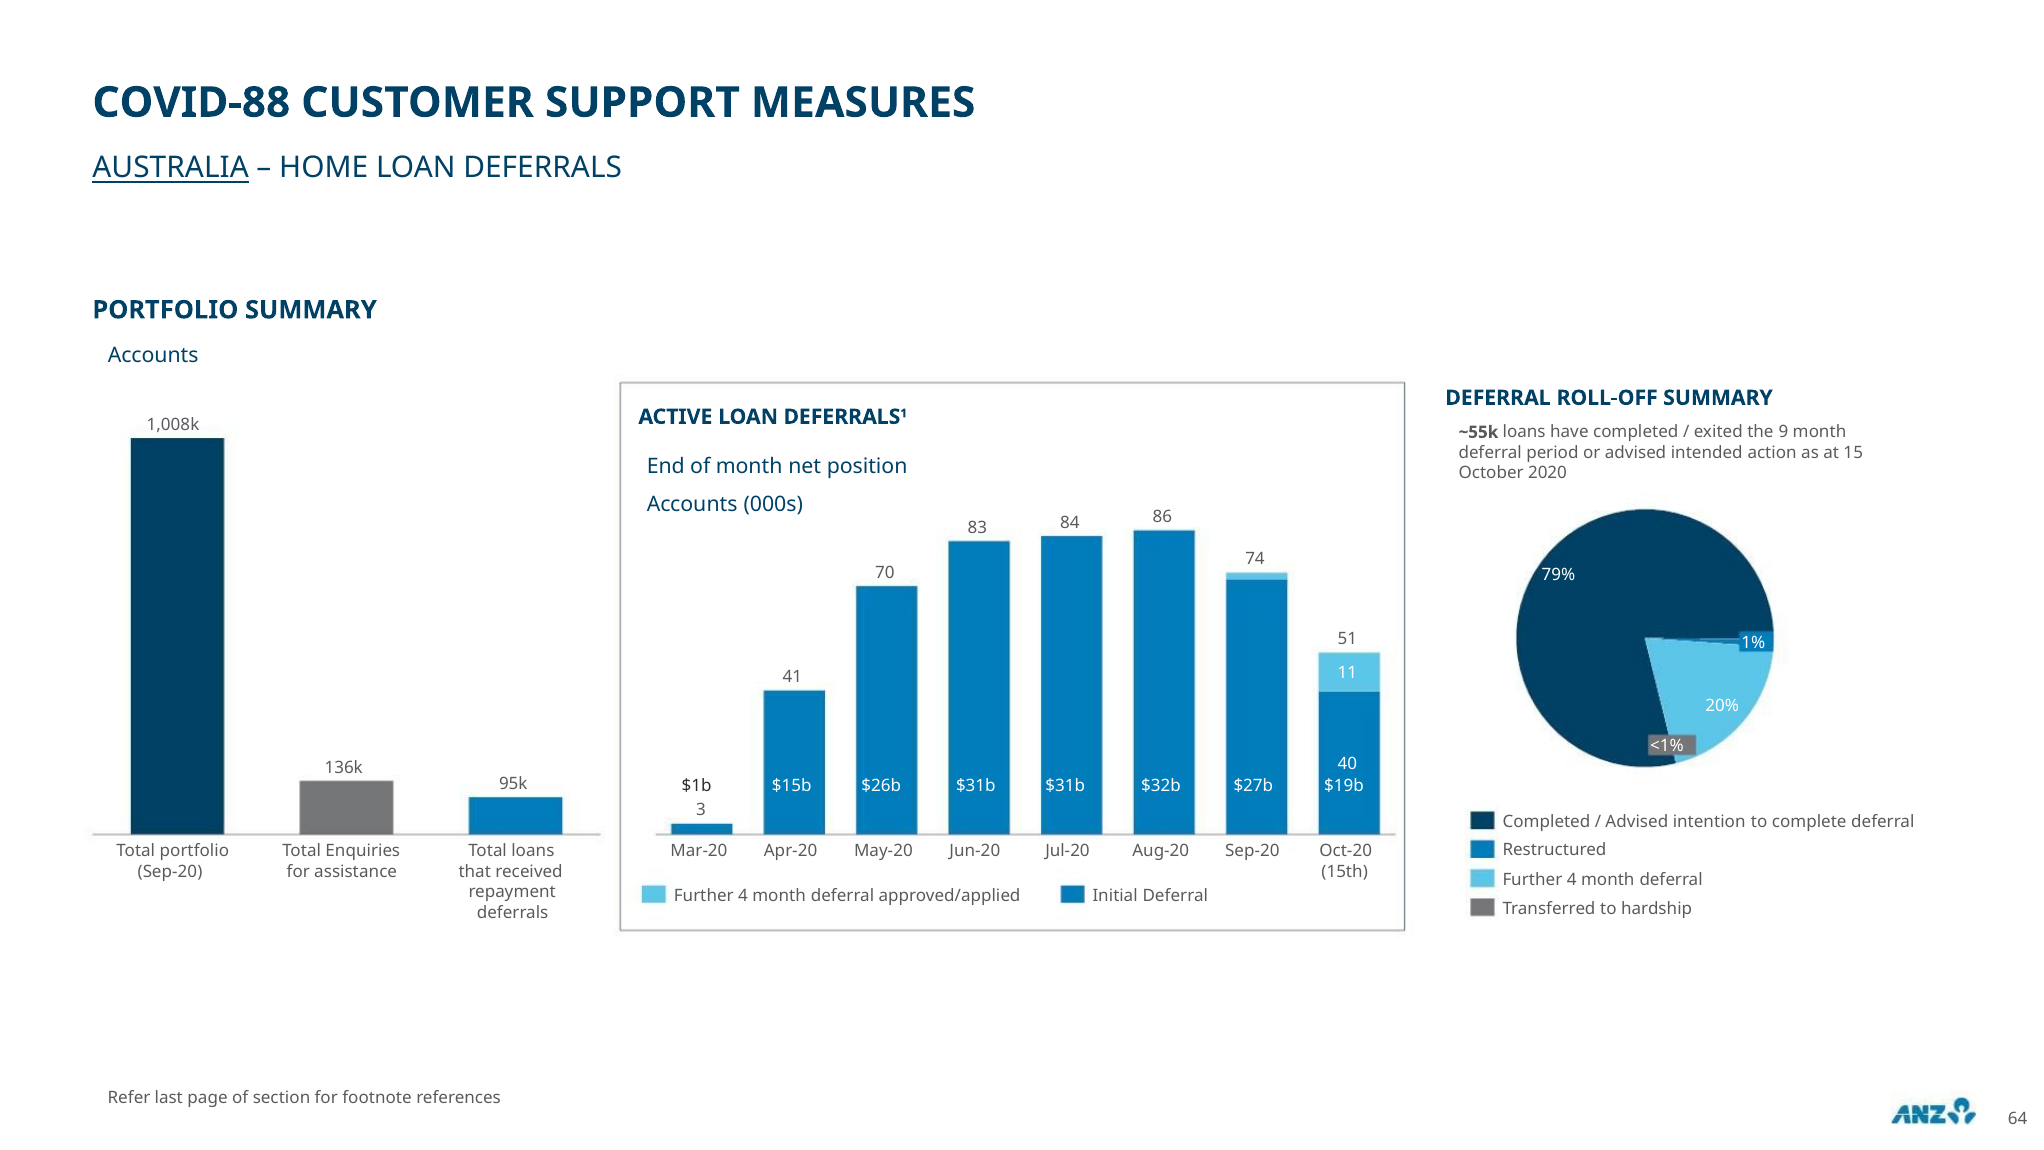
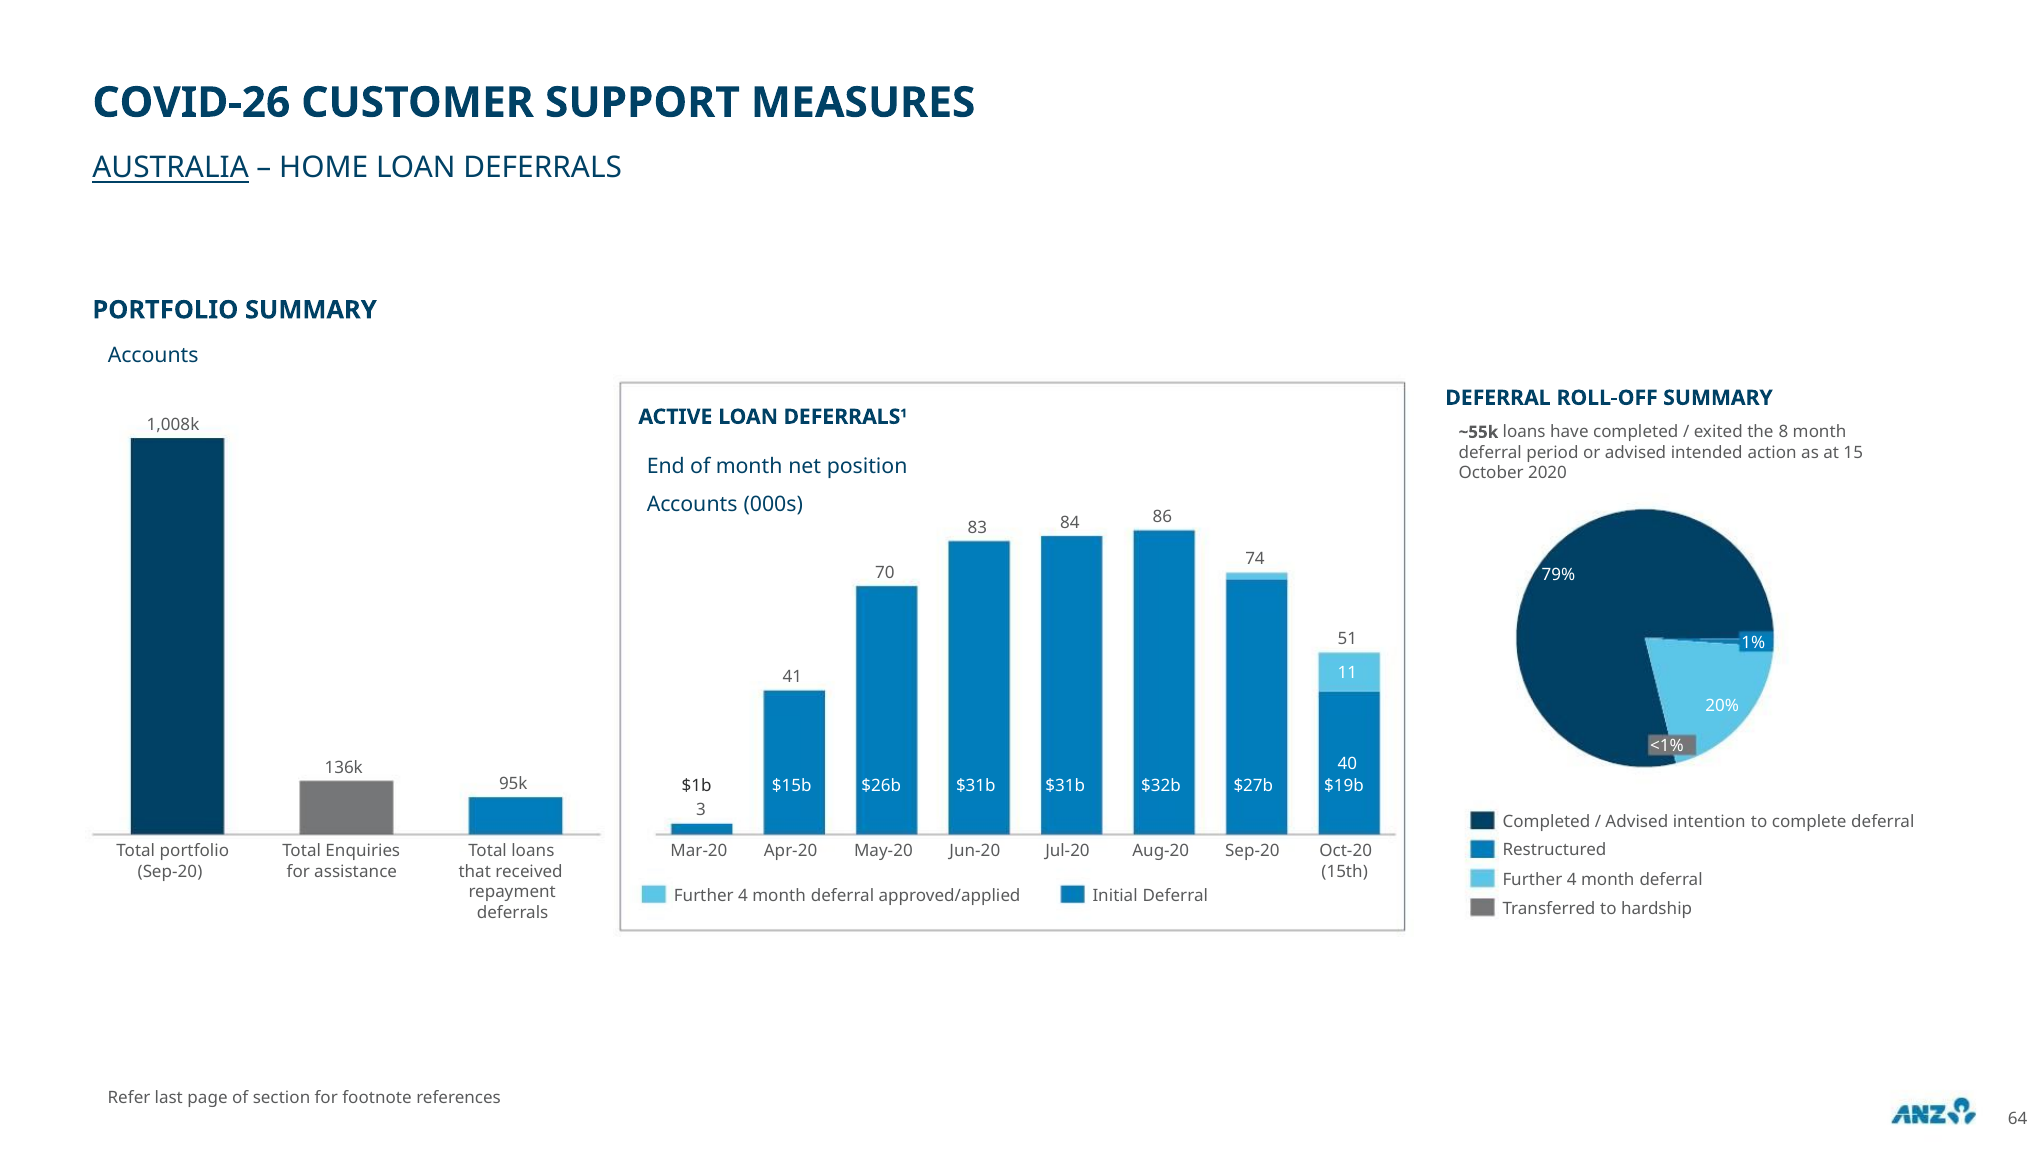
COVID-88: COVID-88 -> COVID-26
9: 9 -> 8
